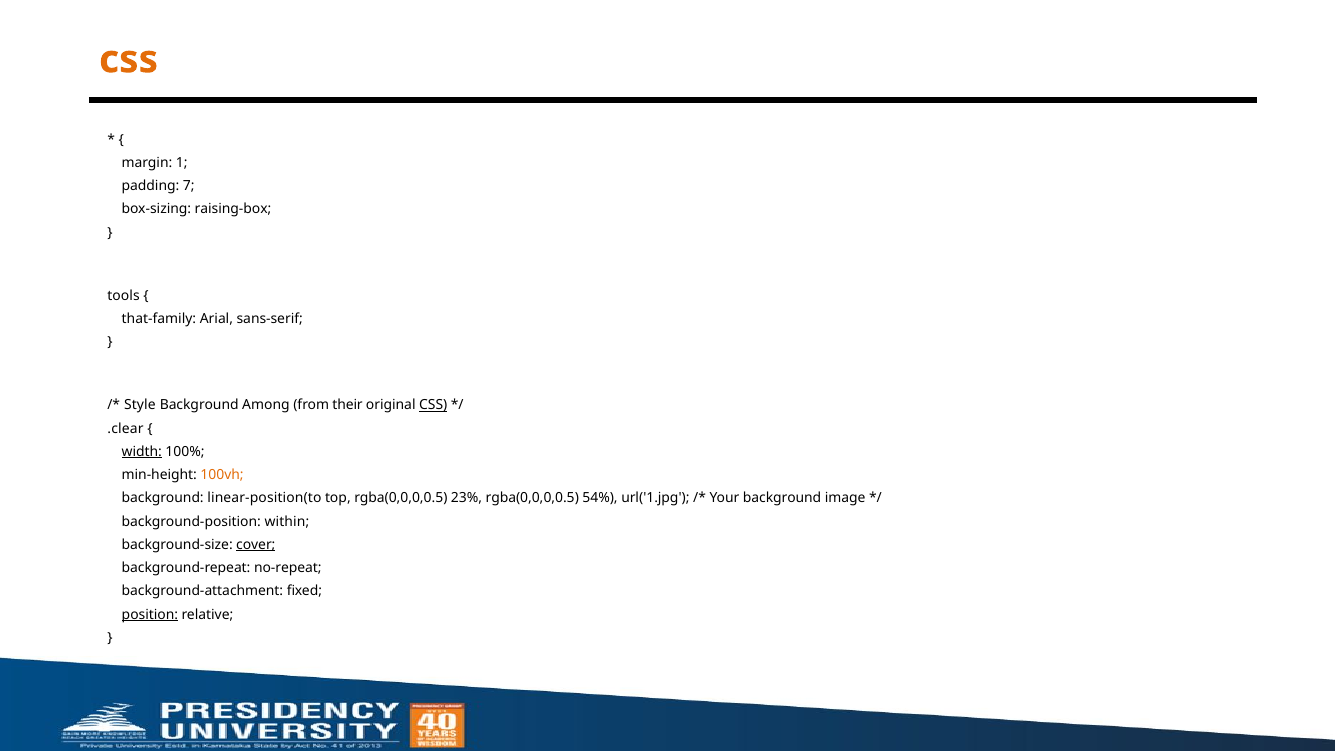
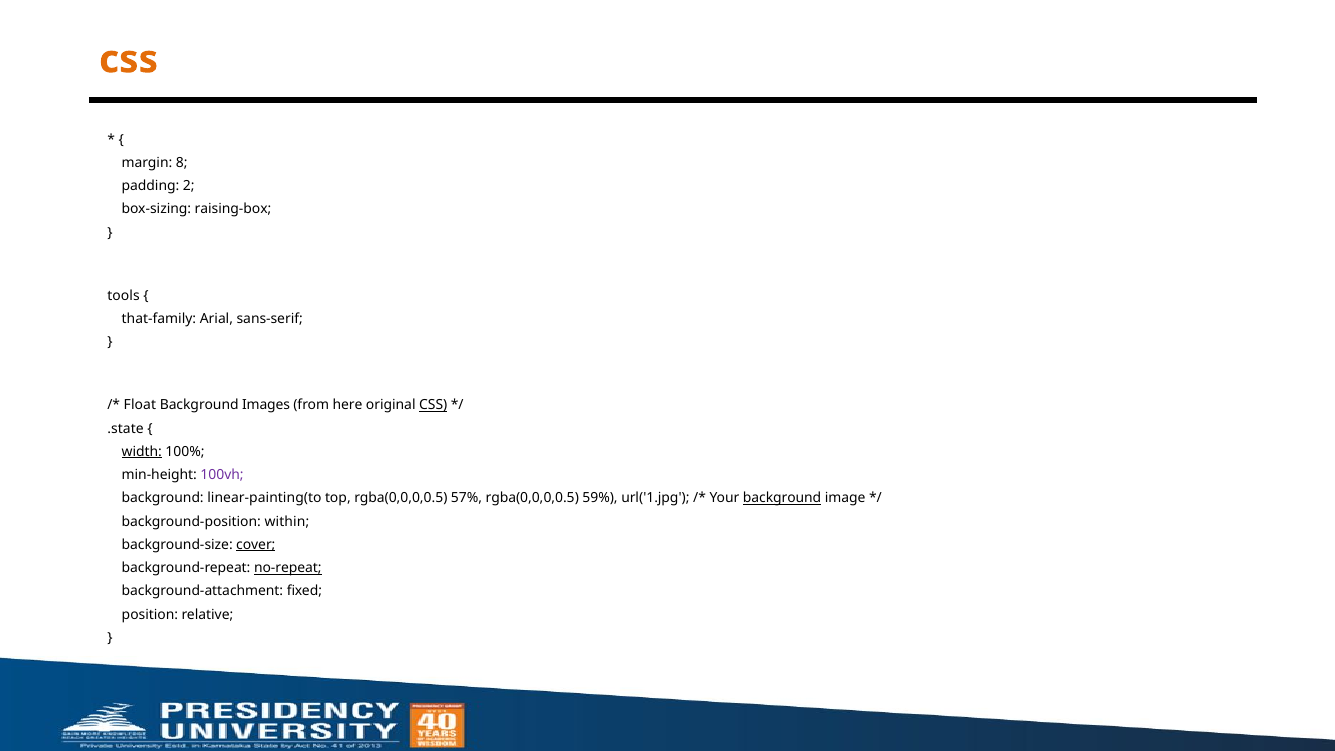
1: 1 -> 8
7: 7 -> 2
Style: Style -> Float
Among: Among -> Images
their: their -> here
.clear: .clear -> .state
100vh colour: orange -> purple
linear-position(to: linear-position(to -> linear-painting(to
23%: 23% -> 57%
54%: 54% -> 59%
background at (782, 498) underline: none -> present
no-repeat underline: none -> present
position underline: present -> none
